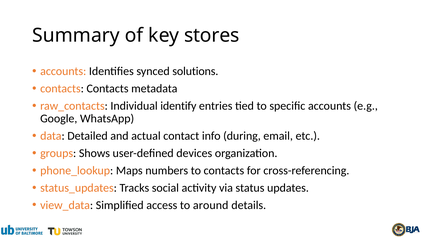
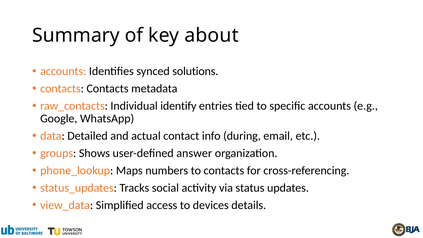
stores: stores -> about
devices: devices -> answer
around: around -> devices
